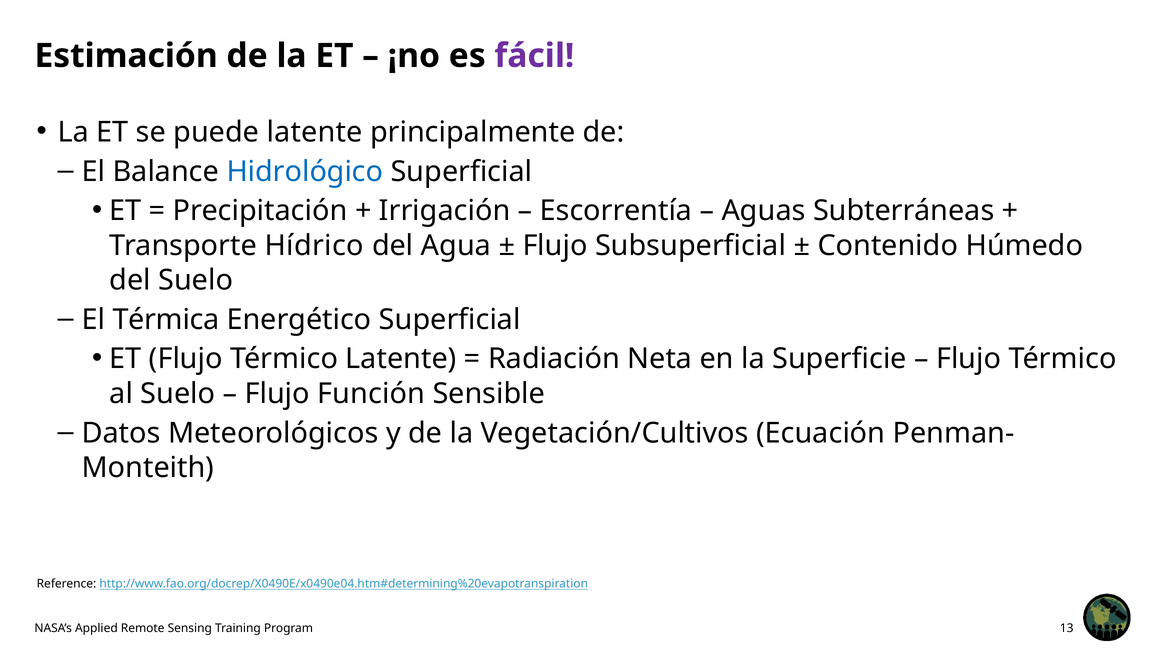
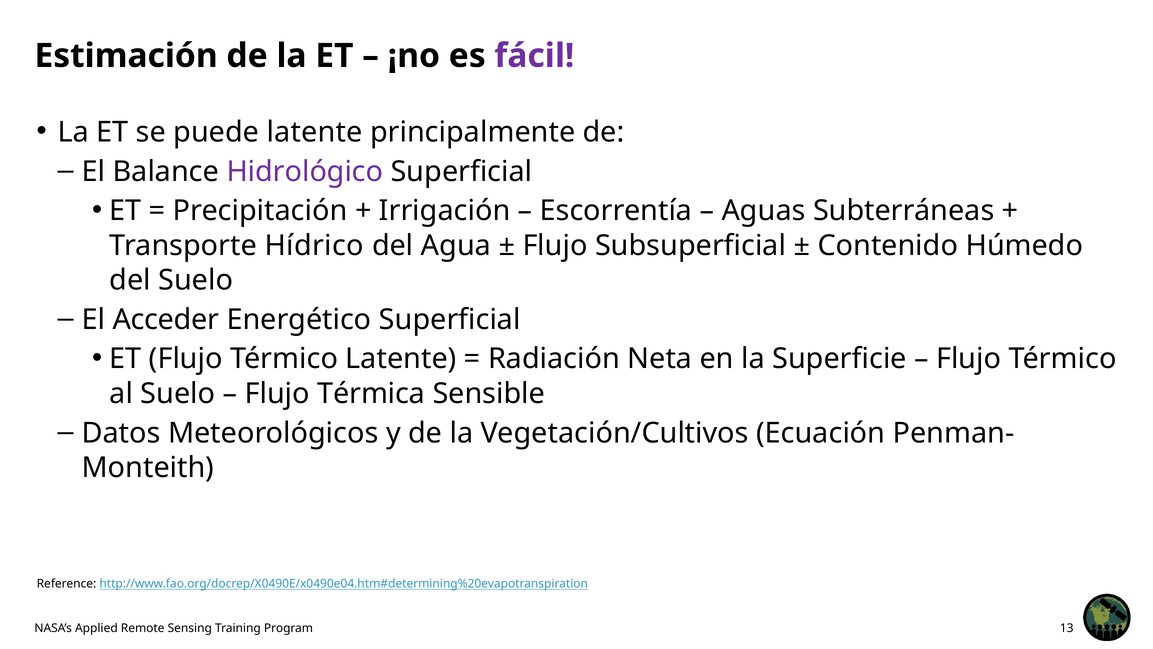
Hidrológico colour: blue -> purple
Térmica: Térmica -> Acceder
Función: Función -> Térmica
